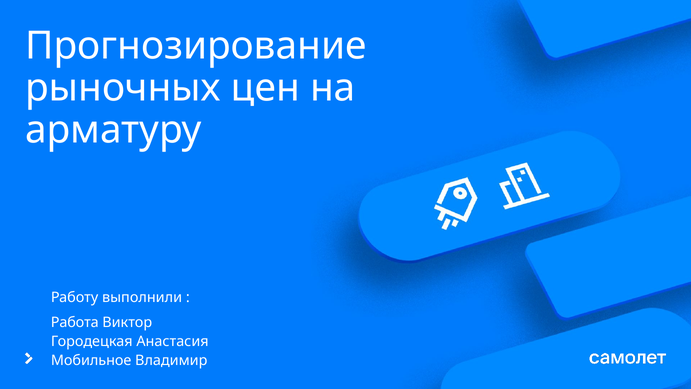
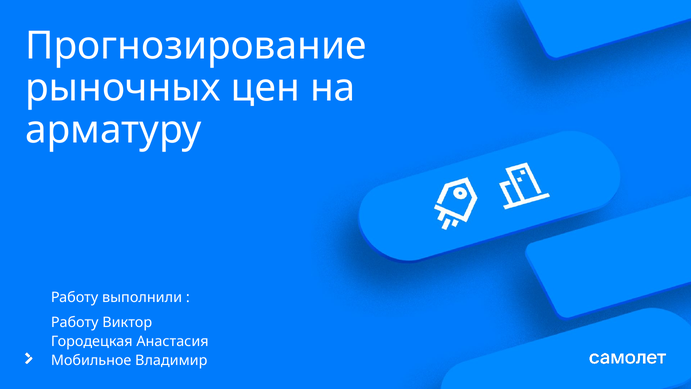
Работа at (75, 322): Работа -> Работу
